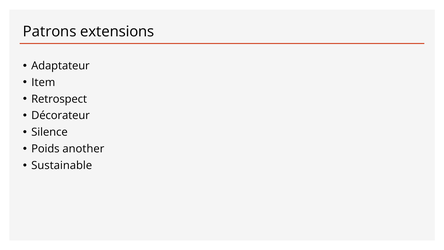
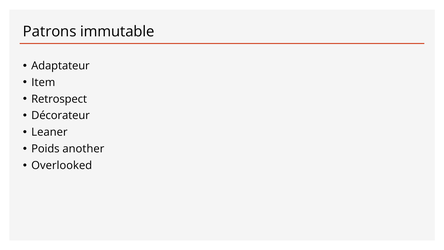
extensions: extensions -> immutable
Silence: Silence -> Leaner
Sustainable: Sustainable -> Overlooked
